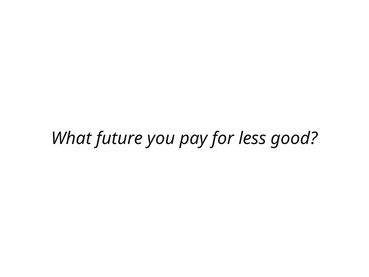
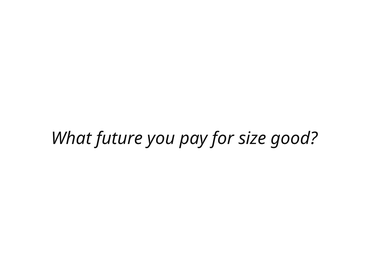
less: less -> size
